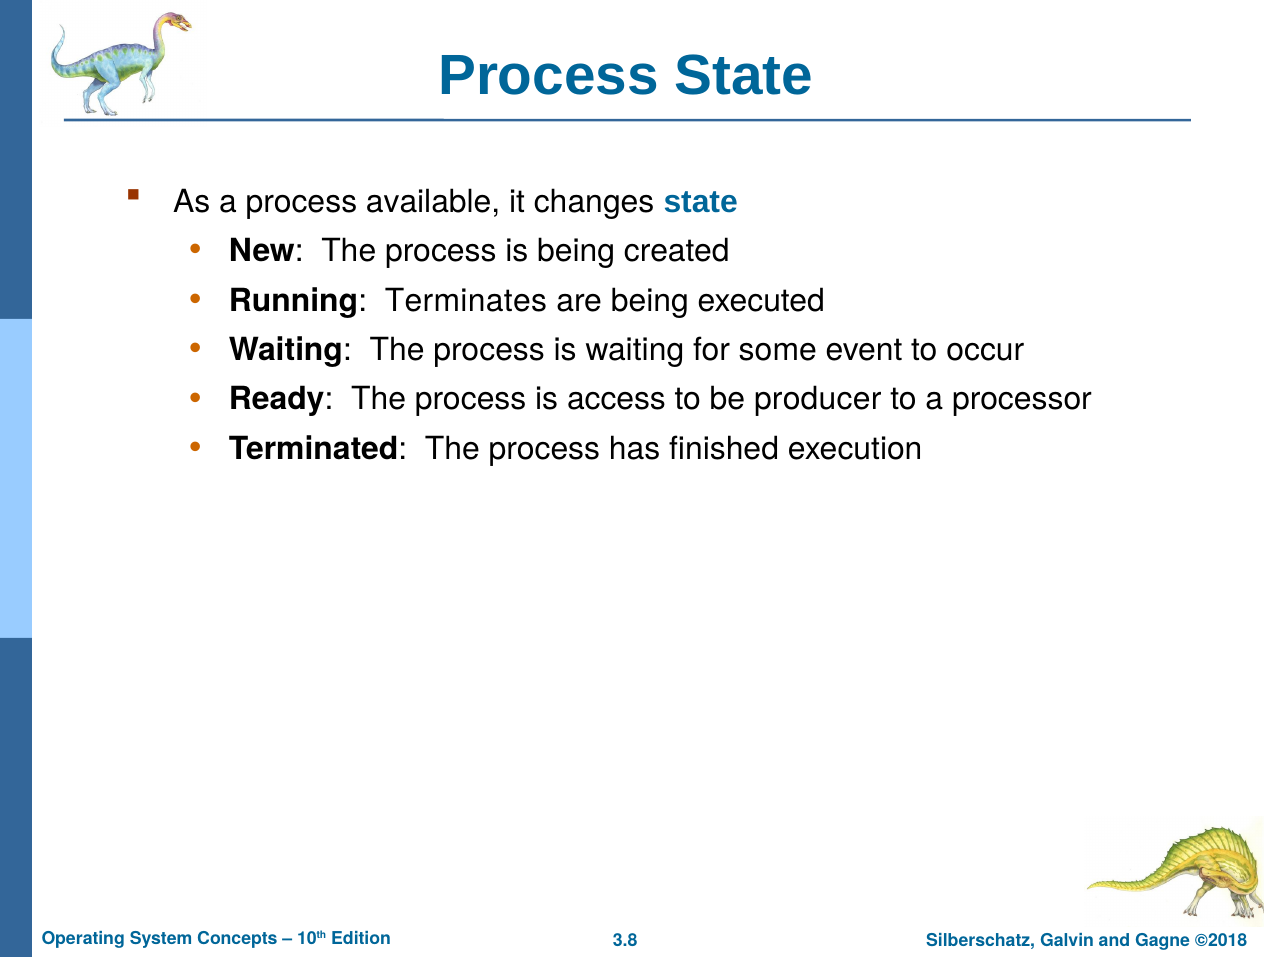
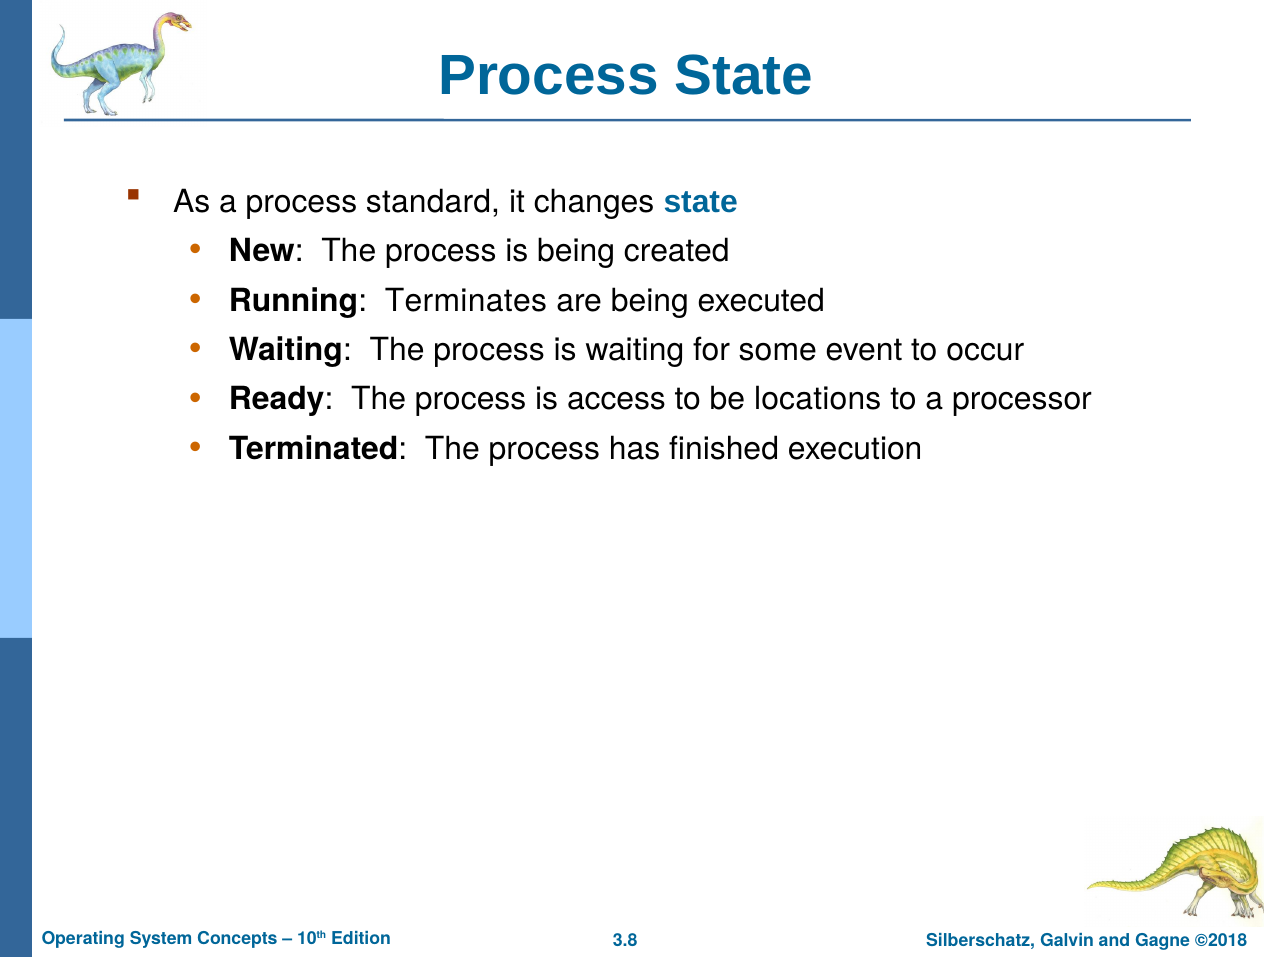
available: available -> standard
producer: producer -> locations
